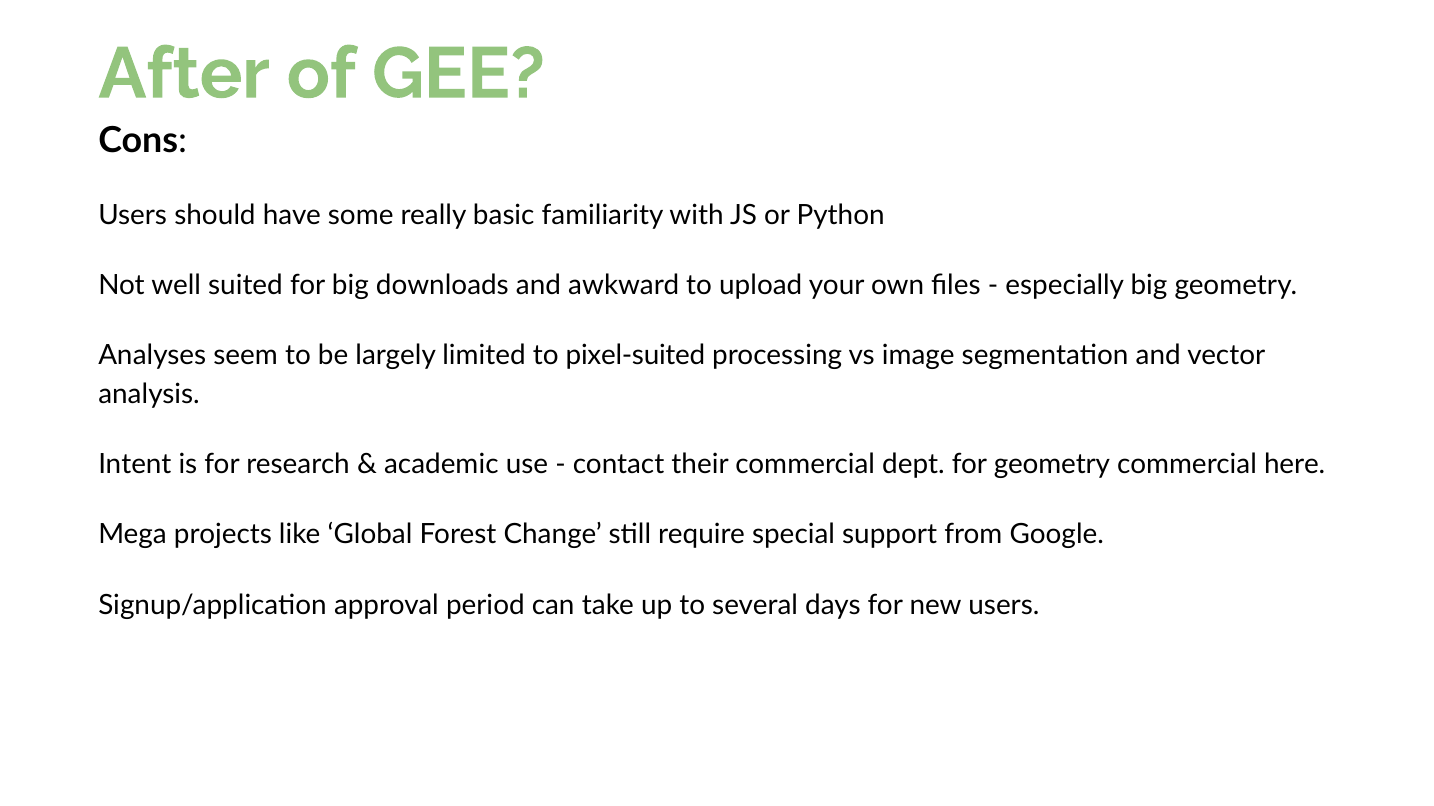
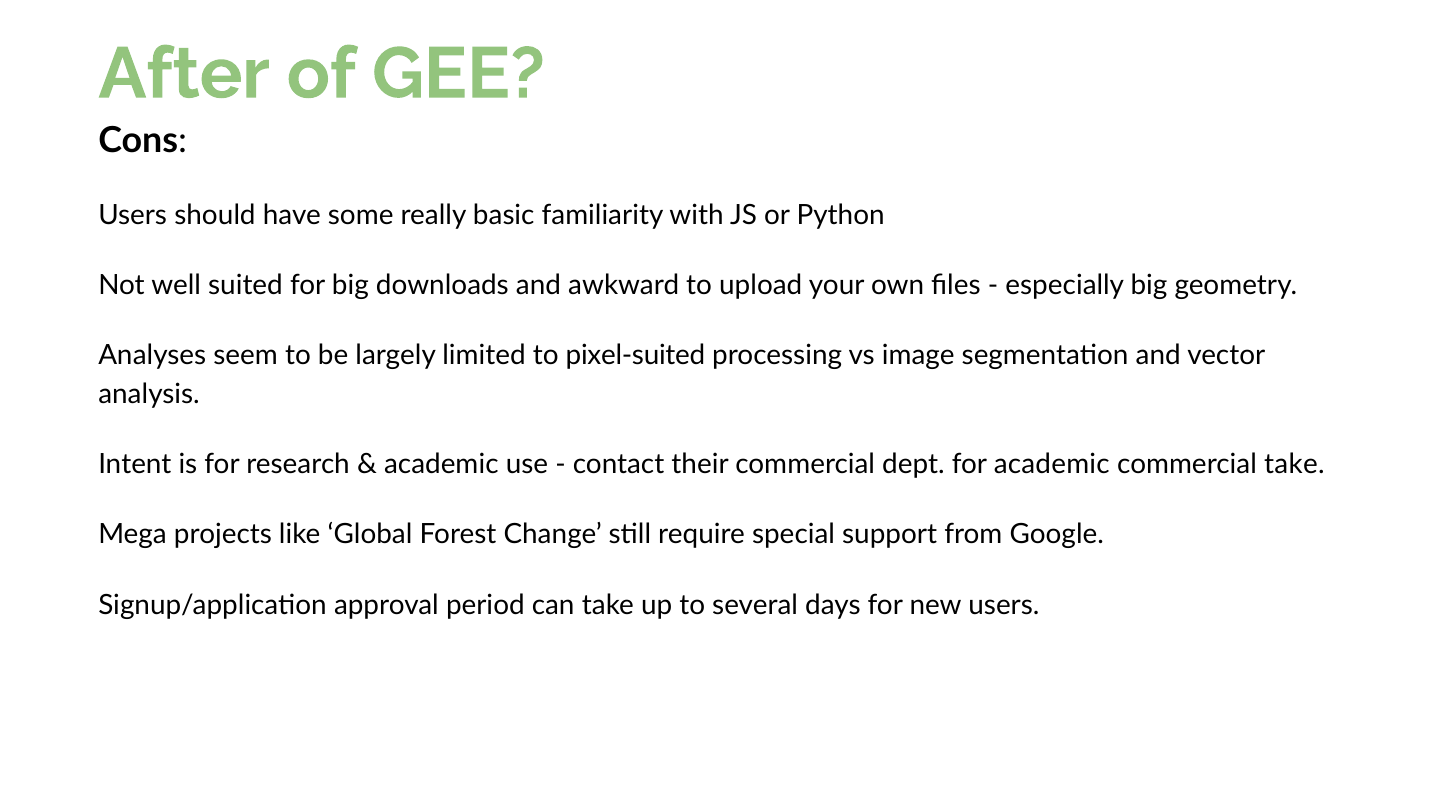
for geometry: geometry -> academic
commercial here: here -> take
